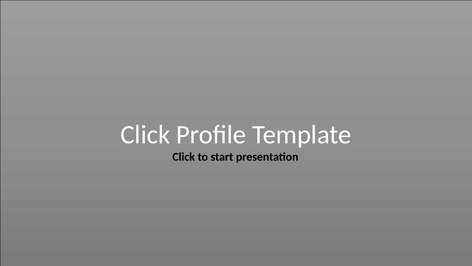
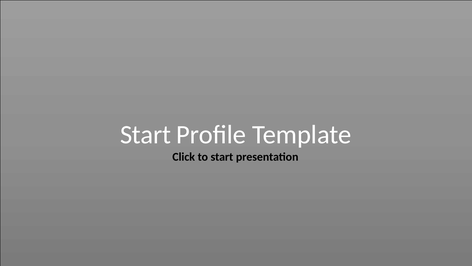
Click at (145, 135): Click -> Start
